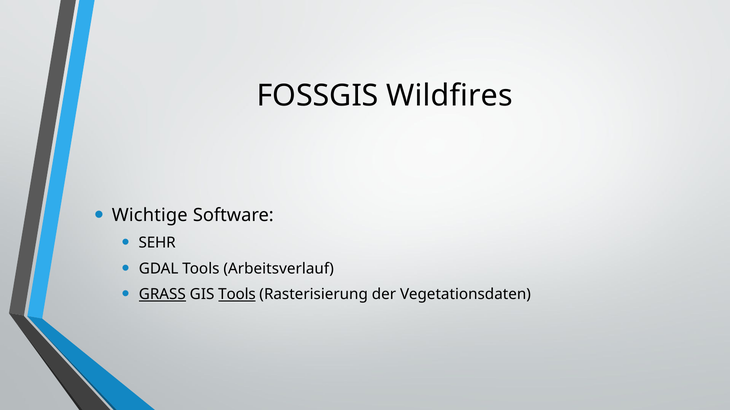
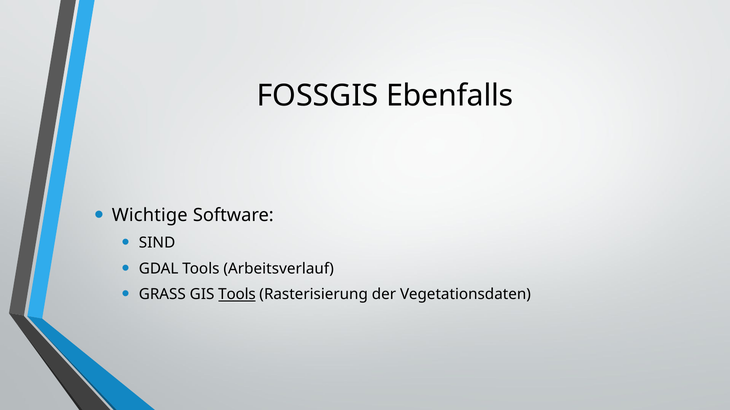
Wildfires: Wildfires -> Ebenfalls
SEHR: SEHR -> SIND
GRASS underline: present -> none
